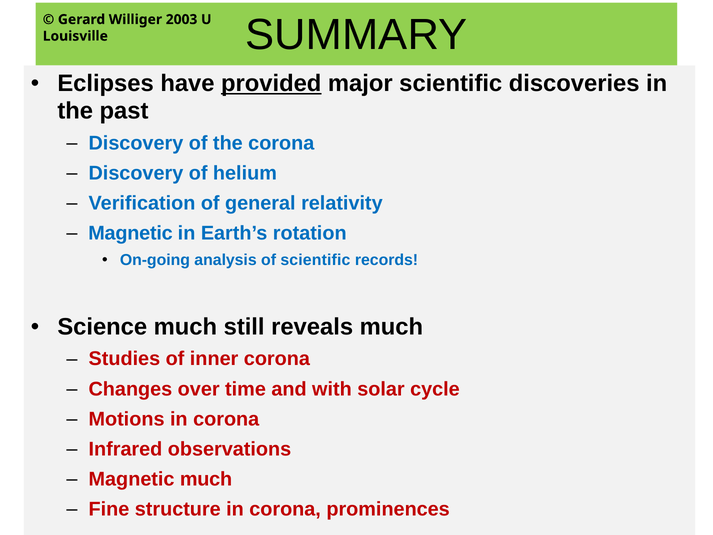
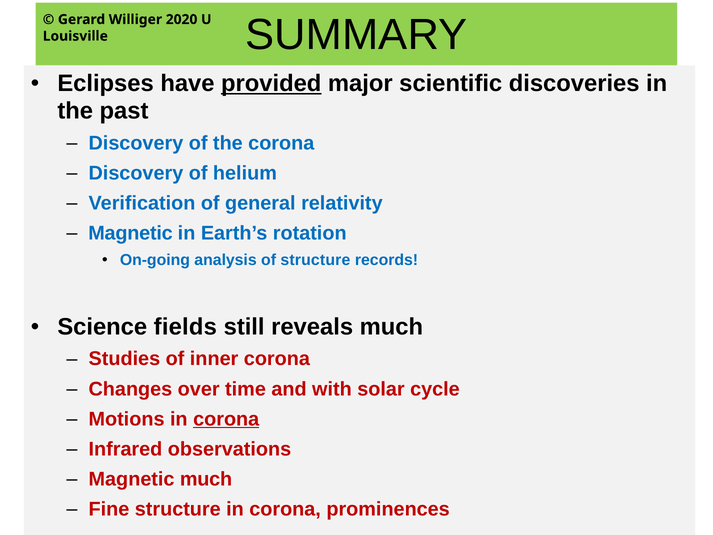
2003: 2003 -> 2020
of scientific: scientific -> structure
Science much: much -> fields
corona at (226, 419) underline: none -> present
